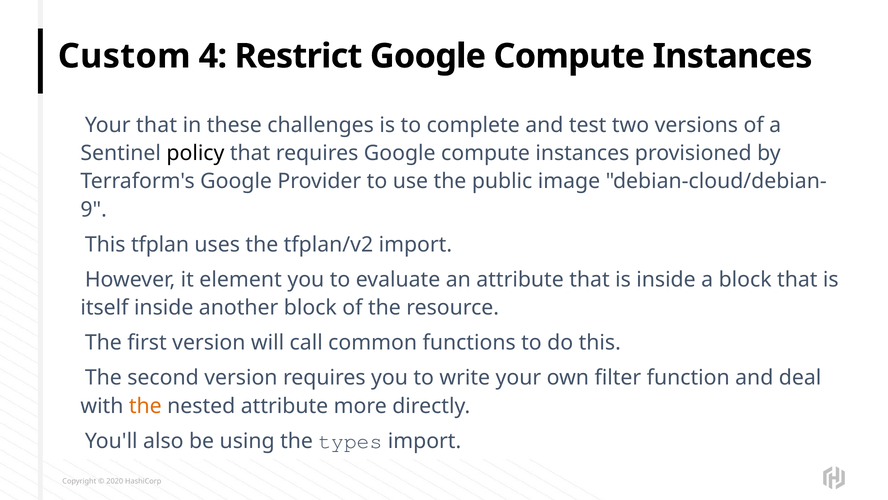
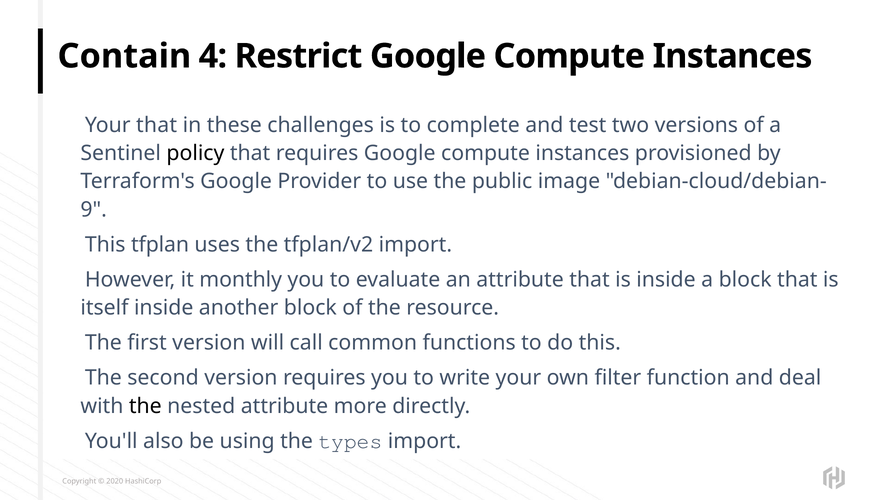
Custom: Custom -> Contain
element: element -> monthly
the at (145, 406) colour: orange -> black
